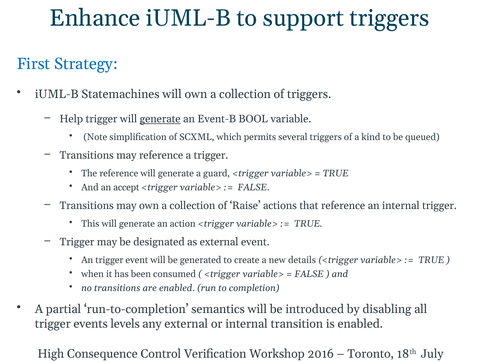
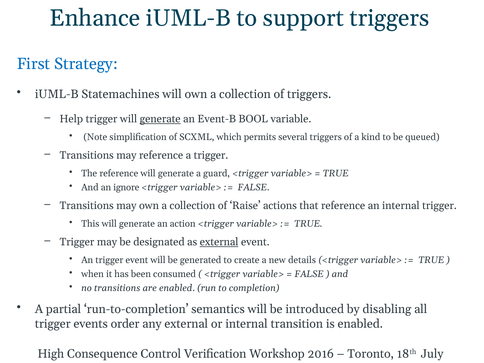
accept: accept -> ignore
external at (219, 242) underline: none -> present
levels: levels -> order
